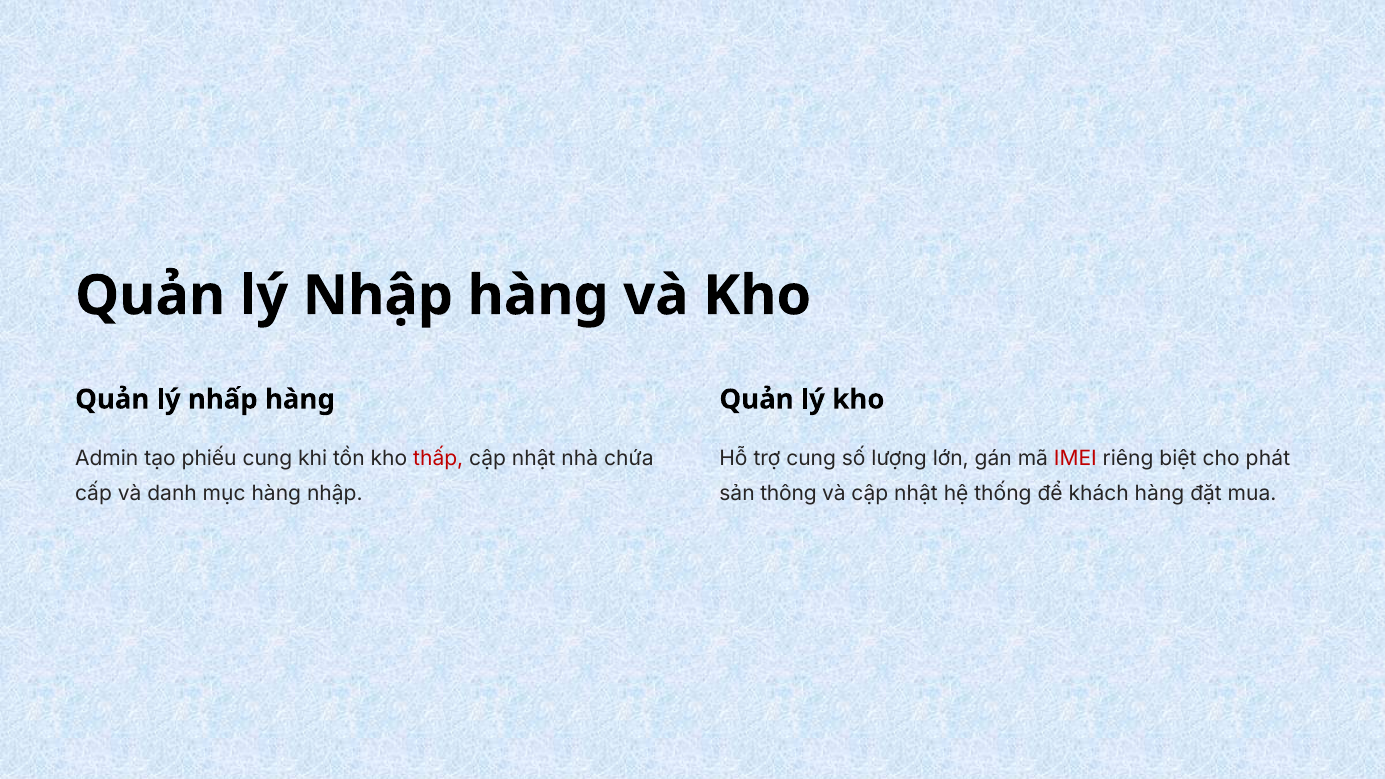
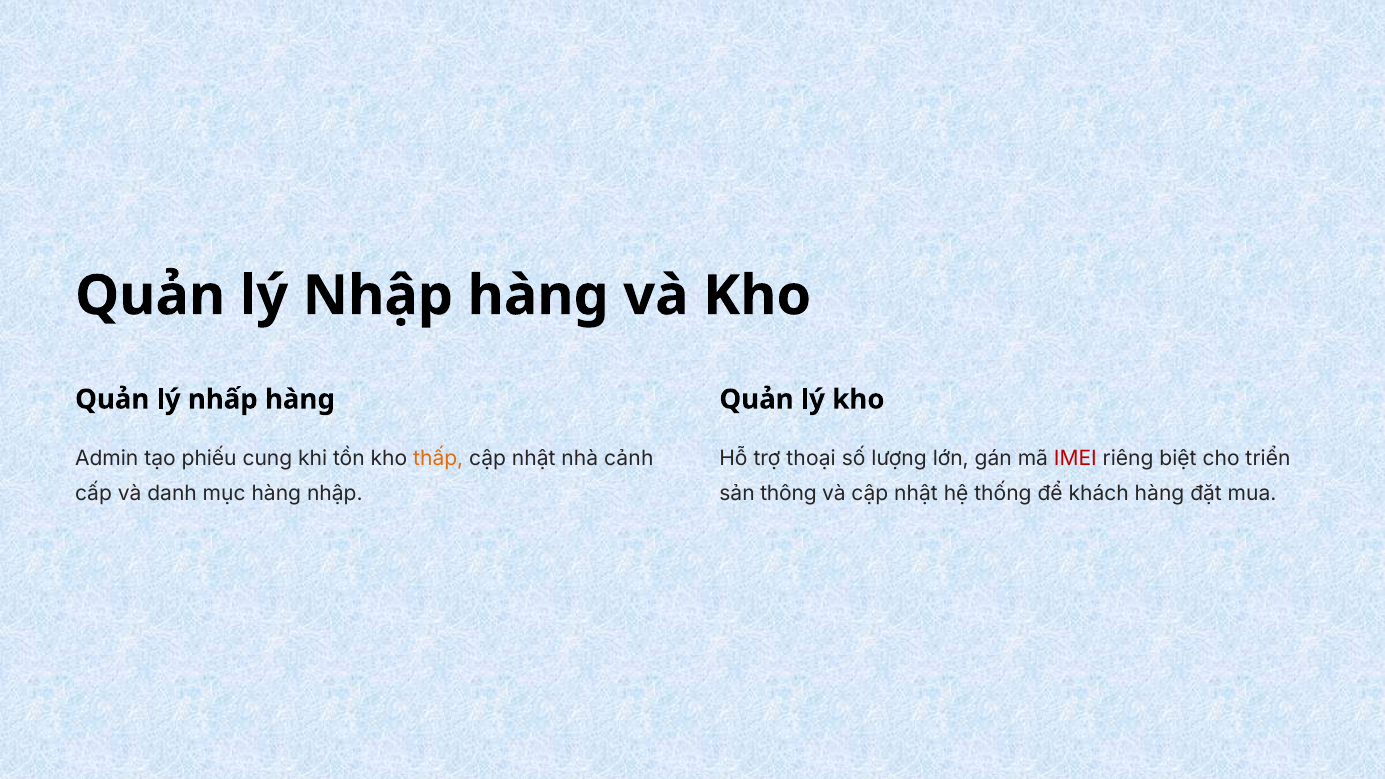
thấp colour: red -> orange
chứa: chứa -> cảnh
trợ cung: cung -> thoại
phát: phát -> triển
